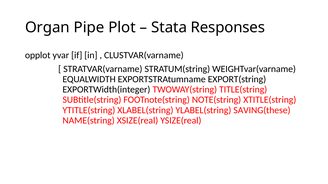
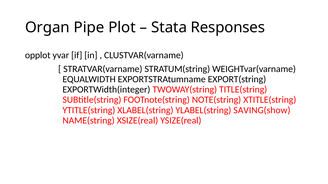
SAVING(these: SAVING(these -> SAVING(show
